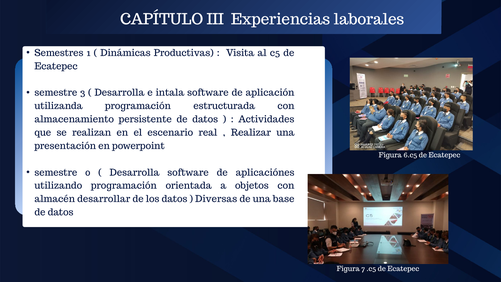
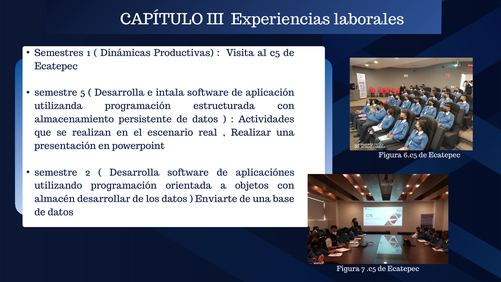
3: 3 -> 5
0: 0 -> 2
Diversas: Diversas -> Enviarte
